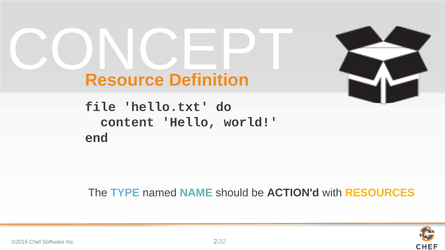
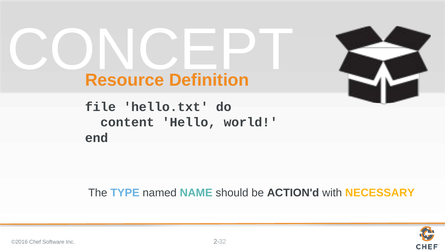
RESOURCES: RESOURCES -> NECESSARY
